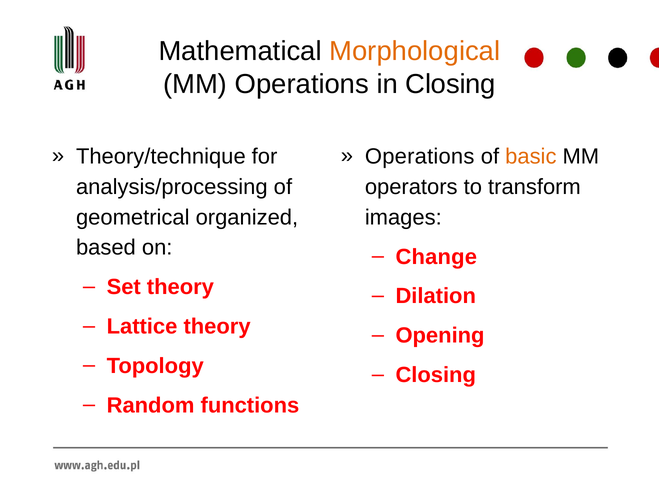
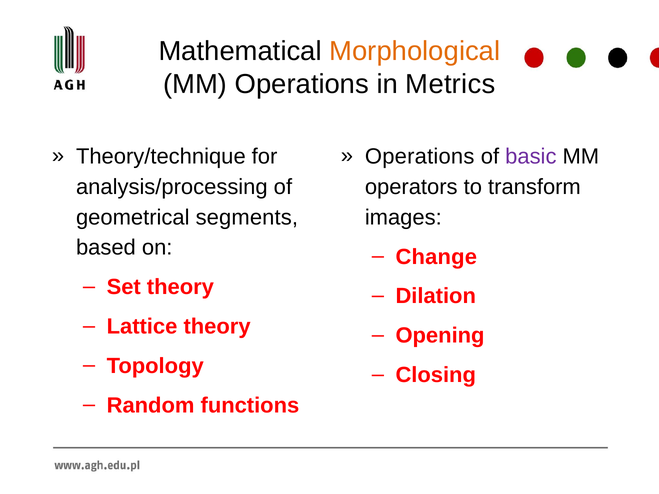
in Closing: Closing -> Metrics
basic colour: orange -> purple
organized: organized -> segments
